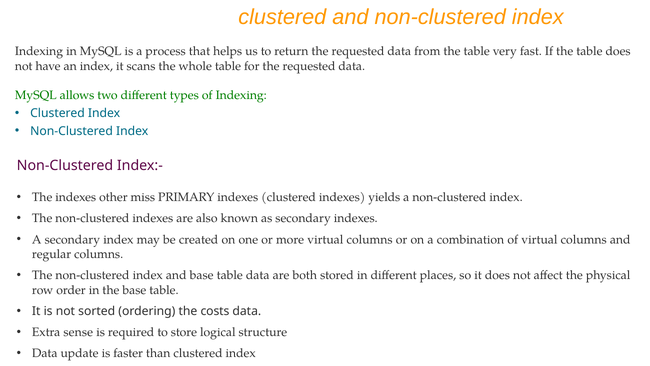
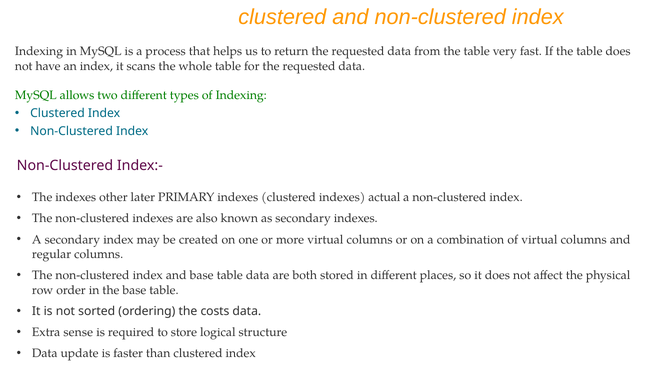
miss: miss -> later
yields: yields -> actual
